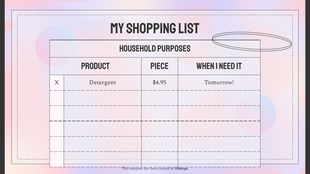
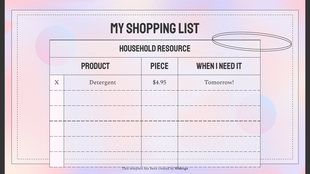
purposes: purposes -> resource
